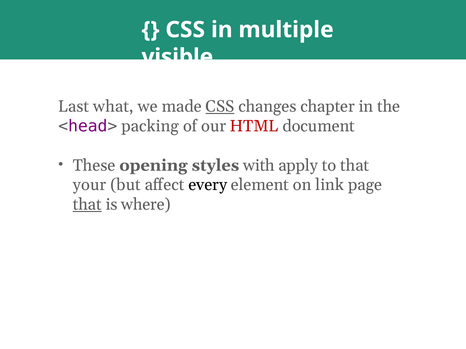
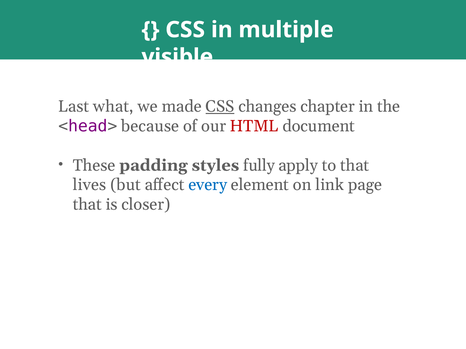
packing: packing -> because
opening: opening -> padding
with: with -> fully
your: your -> lives
every colour: black -> blue
that at (87, 205) underline: present -> none
where: where -> closer
